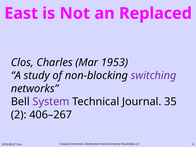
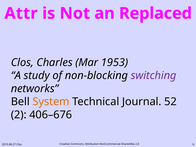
East: East -> Attr
System colour: purple -> orange
35: 35 -> 52
406–267: 406–267 -> 406–676
